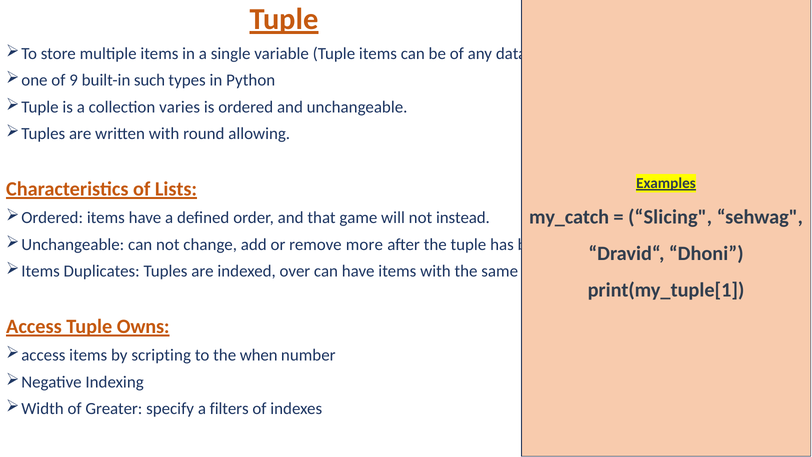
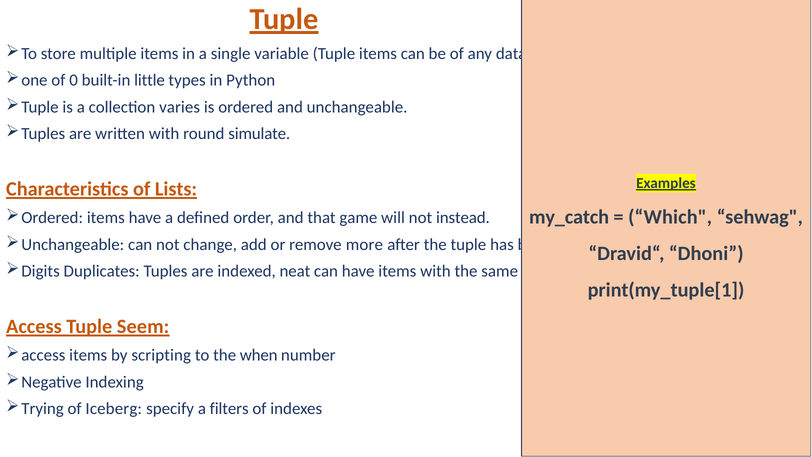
9: 9 -> 0
such: such -> little
allowing: allowing -> simulate
Slicing: Slicing -> Which
Items at (41, 271): Items -> Digits
over: over -> neat
Owns: Owns -> Seem
Width: Width -> Trying
Greater: Greater -> Iceberg
